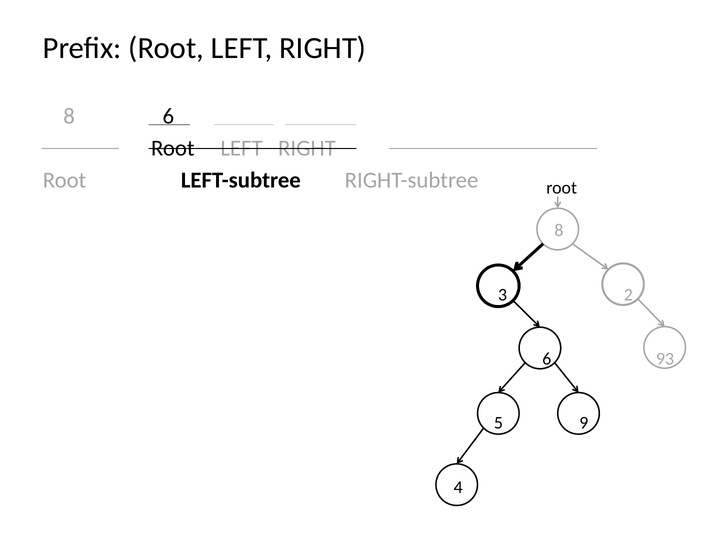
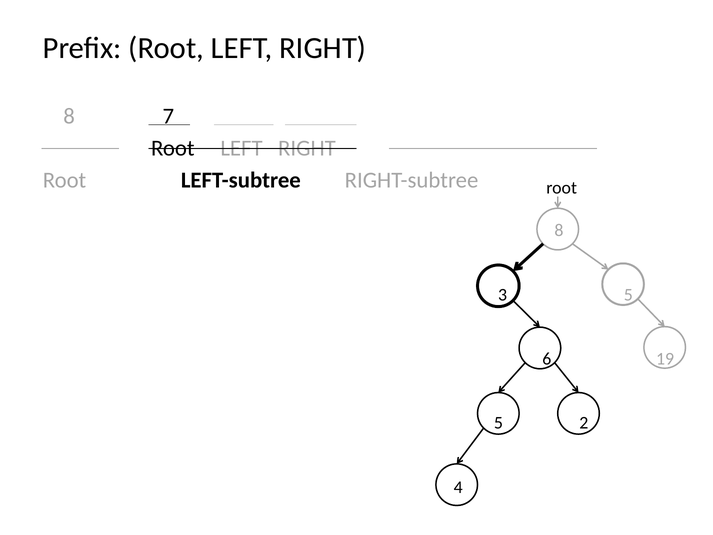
8 6: 6 -> 7
3 2: 2 -> 5
93: 93 -> 19
9: 9 -> 2
